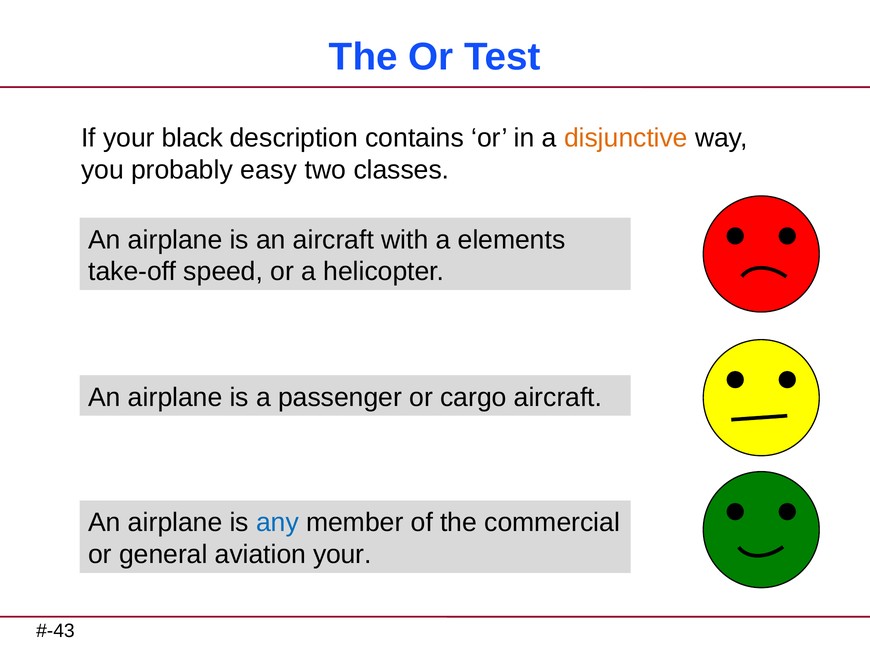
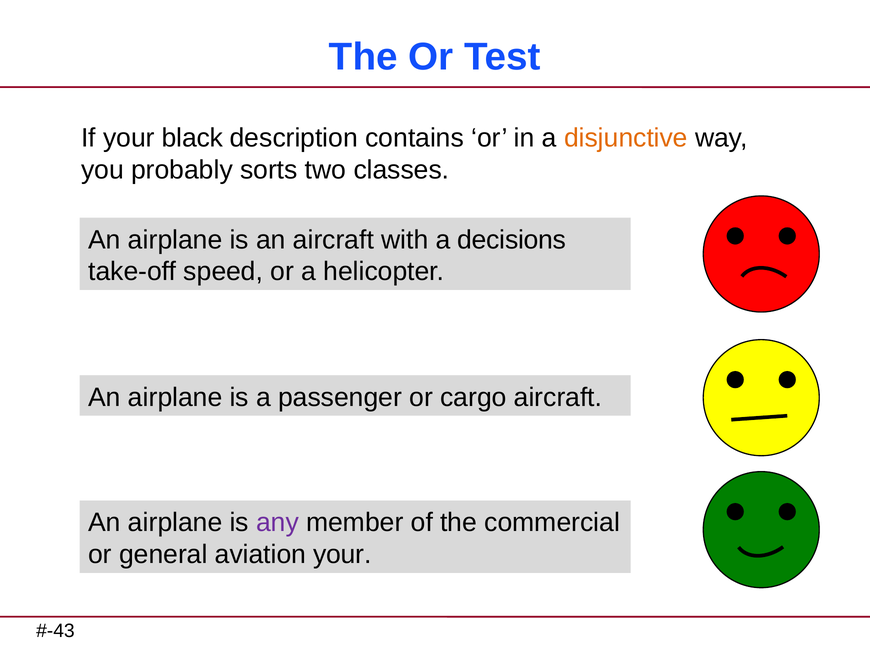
easy: easy -> sorts
elements: elements -> decisions
any colour: blue -> purple
